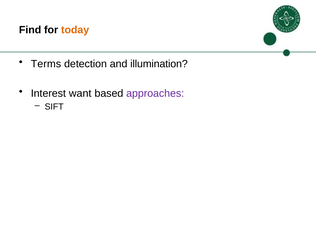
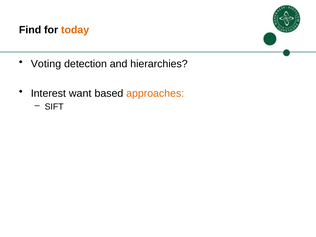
Terms: Terms -> Voting
illumination: illumination -> hierarchies
approaches colour: purple -> orange
